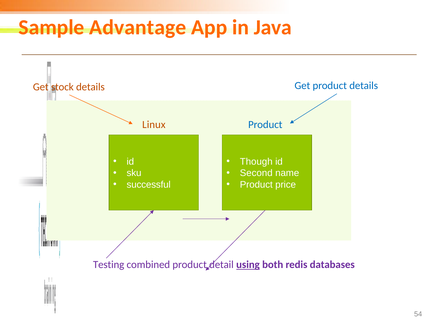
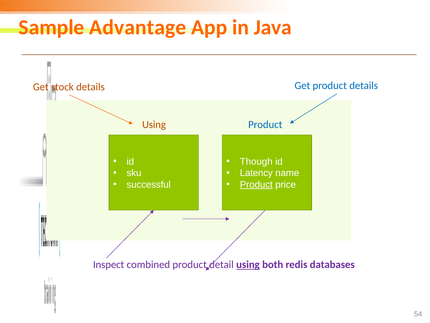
Linux at (154, 125): Linux -> Using
Second: Second -> Latency
Product at (256, 184) underline: none -> present
Testing: Testing -> Inspect
